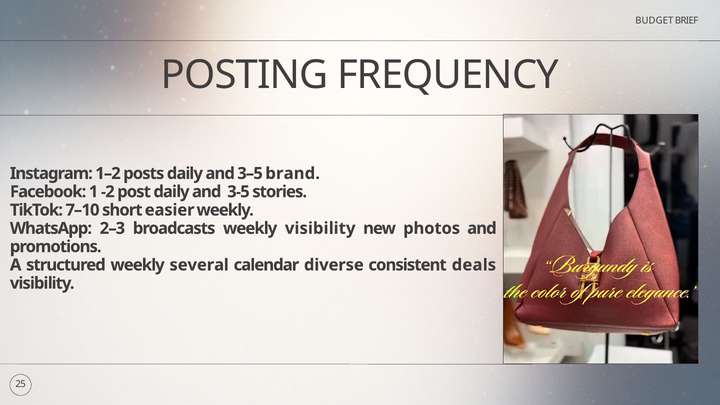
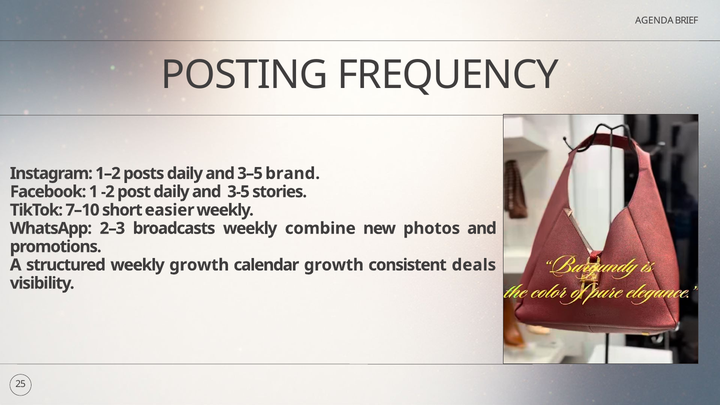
BUDGET: BUDGET -> AGENDA
weekly visibility: visibility -> combine
weekly several: several -> growth
calendar diverse: diverse -> growth
